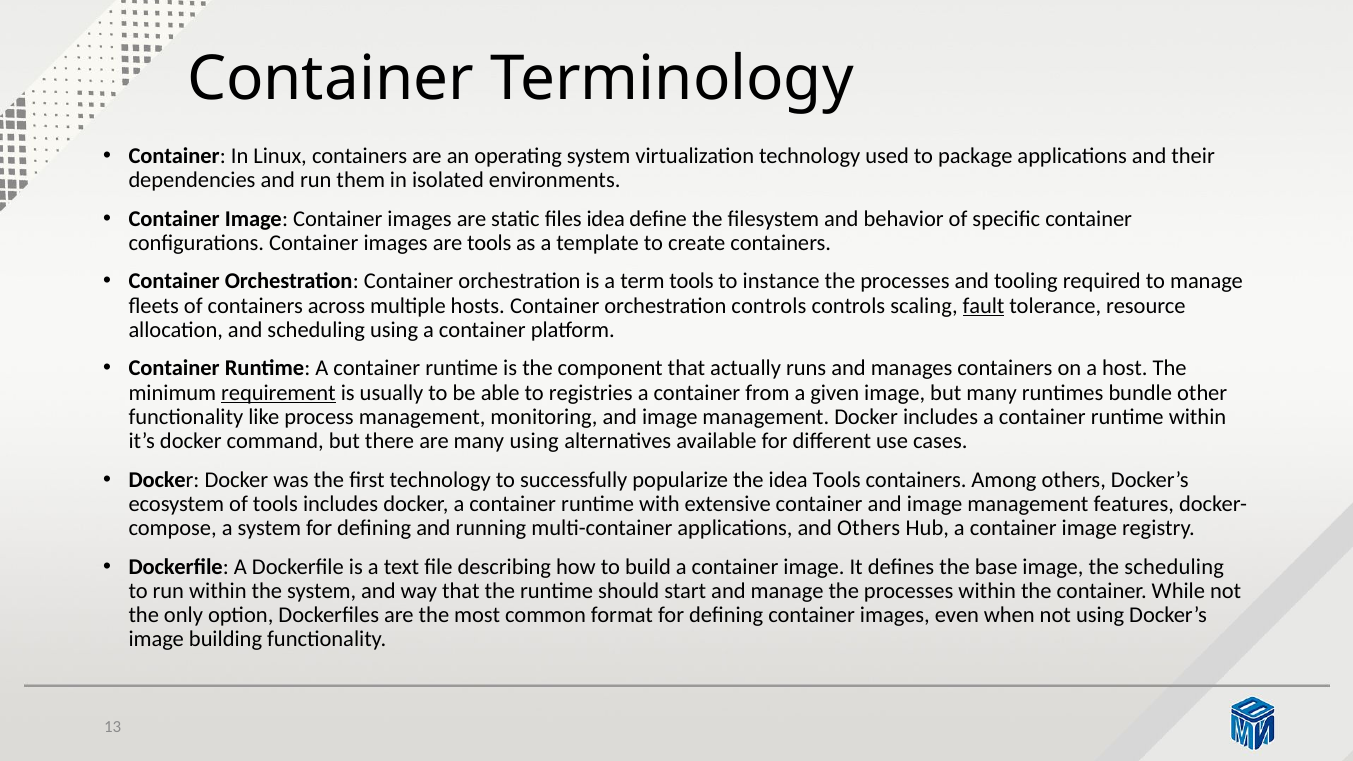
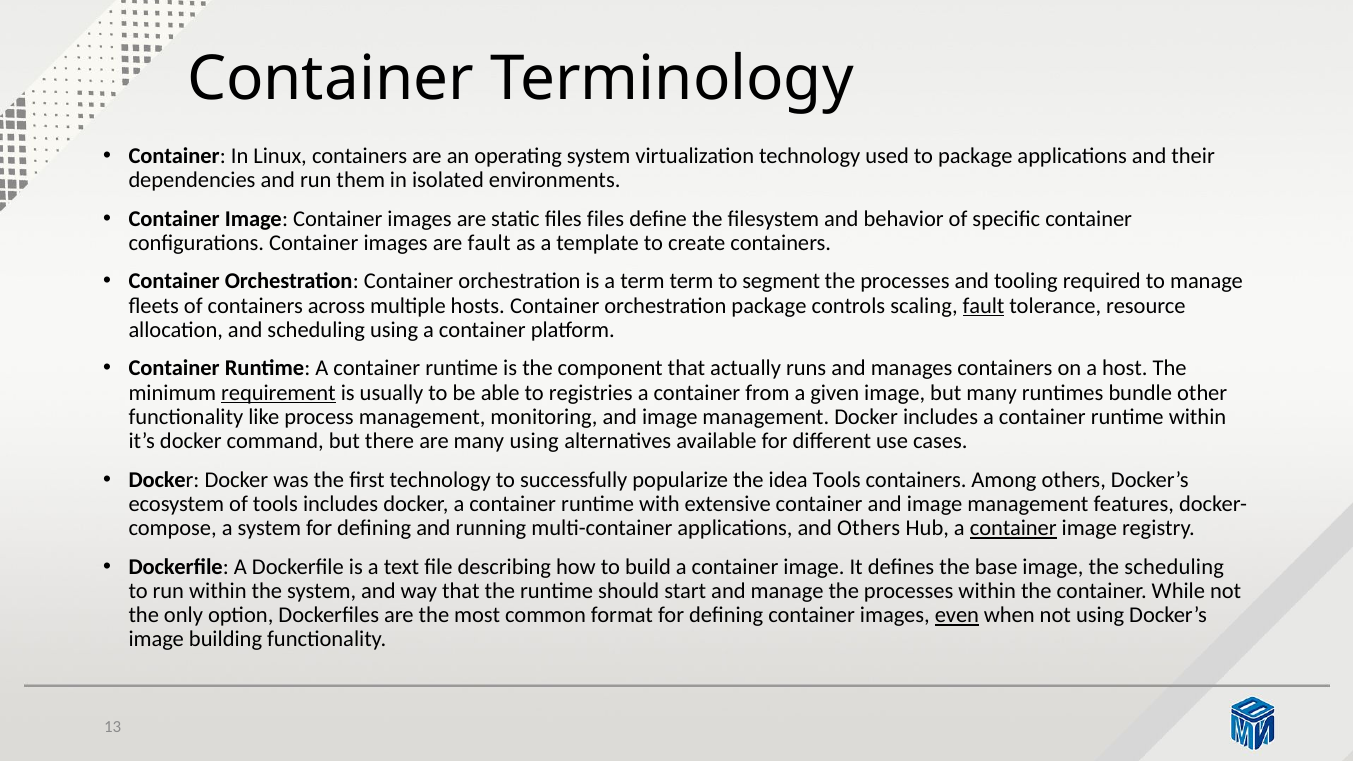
files idea: idea -> files
are tools: tools -> fault
term tools: tools -> term
instance: instance -> segment
orchestration controls: controls -> package
container at (1013, 528) underline: none -> present
even underline: none -> present
